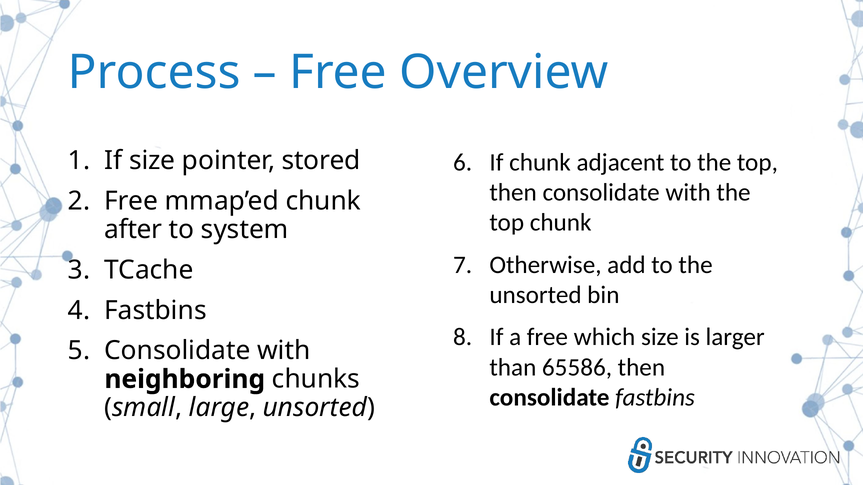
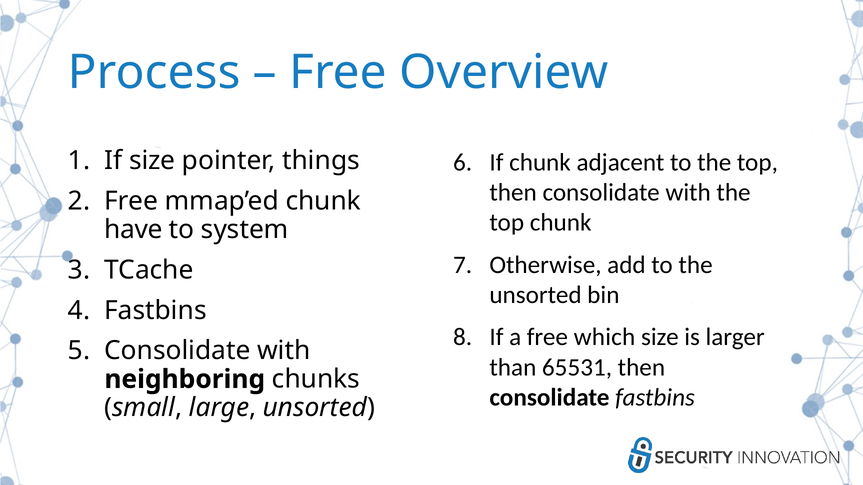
stored: stored -> things
after: after -> have
65586: 65586 -> 65531
